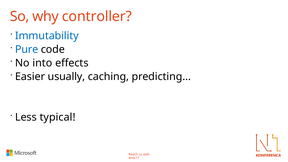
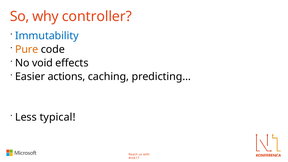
Pure colour: blue -> orange
into: into -> void
usually: usually -> actions
